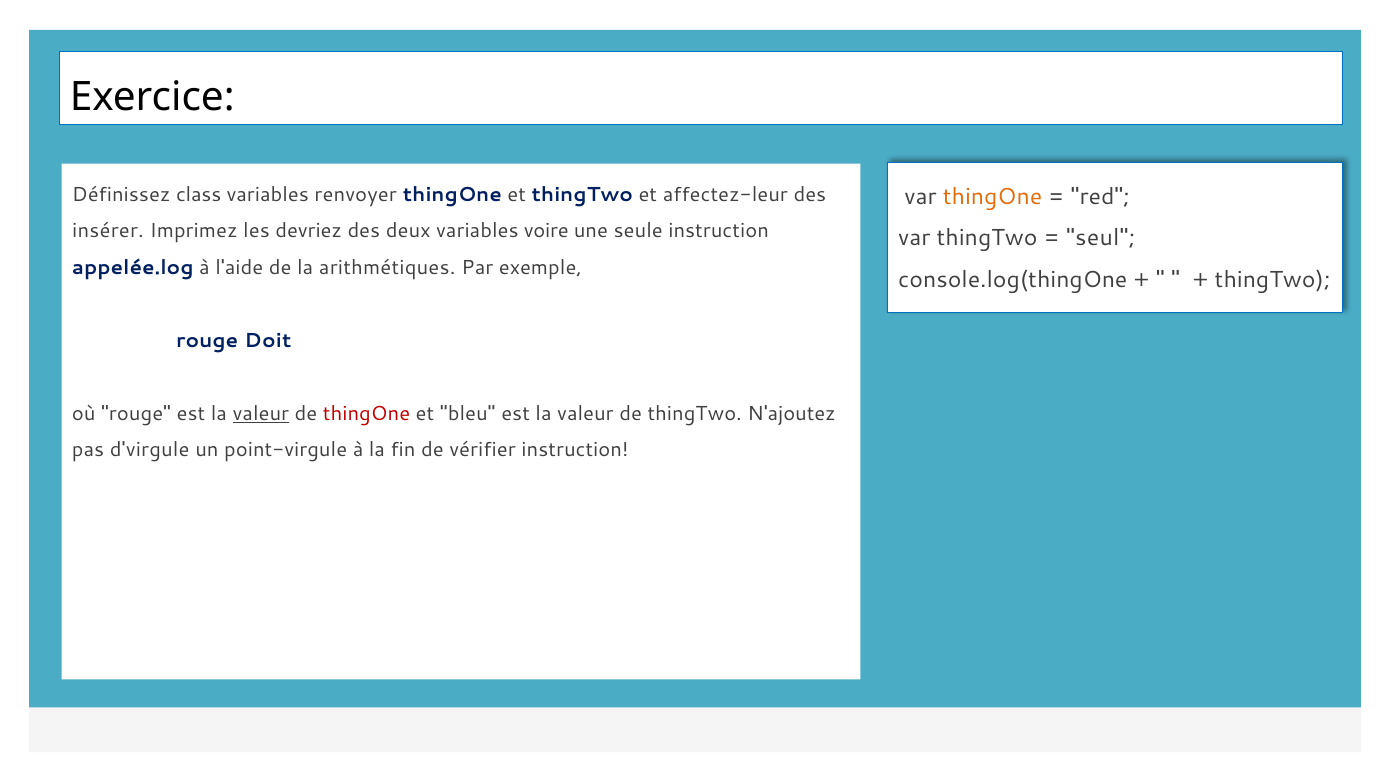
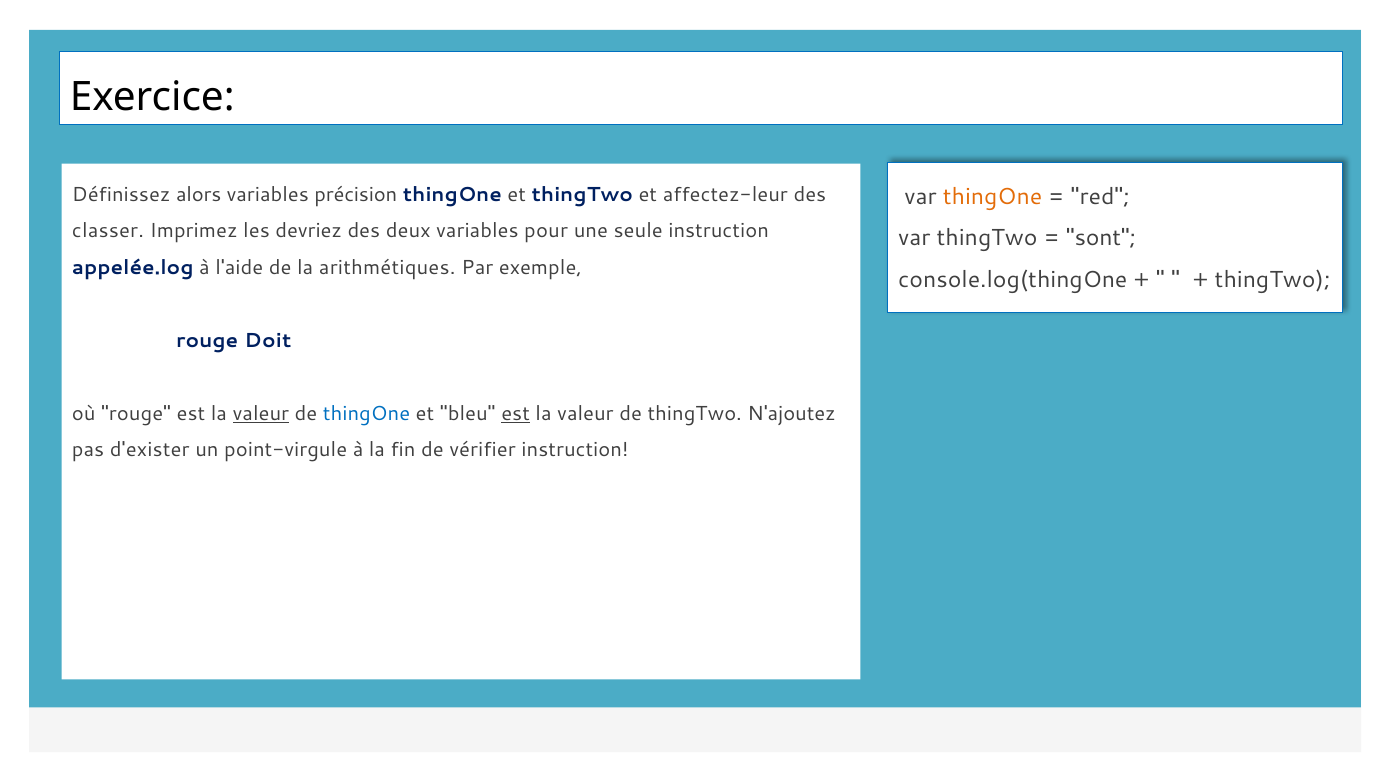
class: class -> alors
renvoyer: renvoyer -> précision
insérer: insérer -> classer
voire: voire -> pour
seul: seul -> sont
thingOne at (367, 414) colour: red -> blue
est at (516, 414) underline: none -> present
d'virgule: d'virgule -> d'exister
